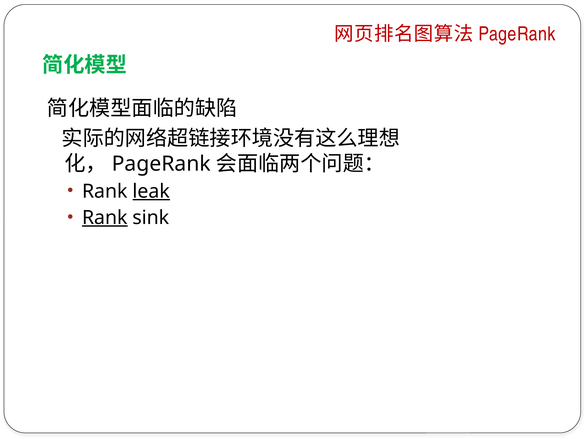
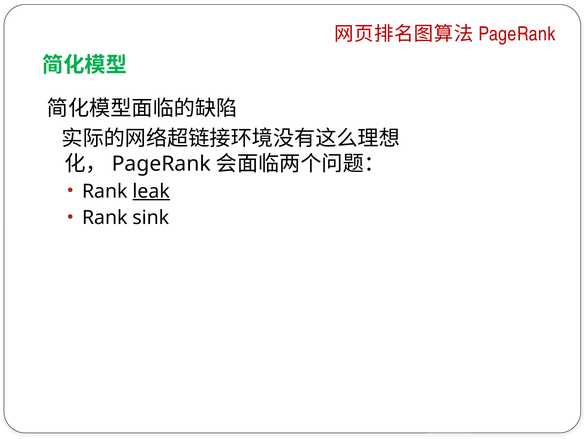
Rank at (105, 218) underline: present -> none
